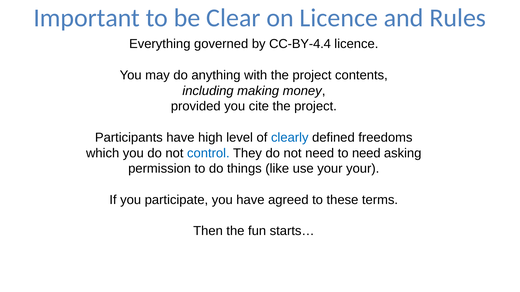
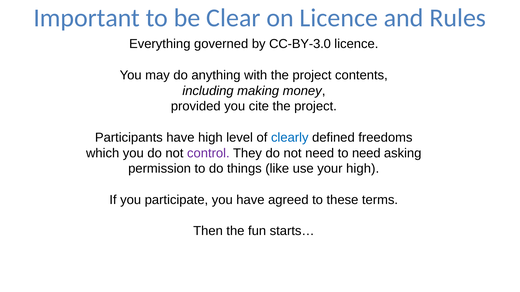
CC-BY-4.4: CC-BY-4.4 -> CC-BY-3.0
control colour: blue -> purple
your your: your -> high
